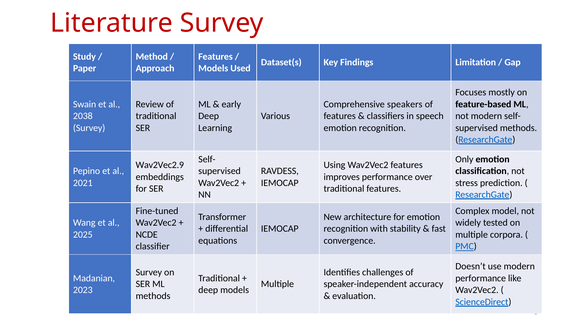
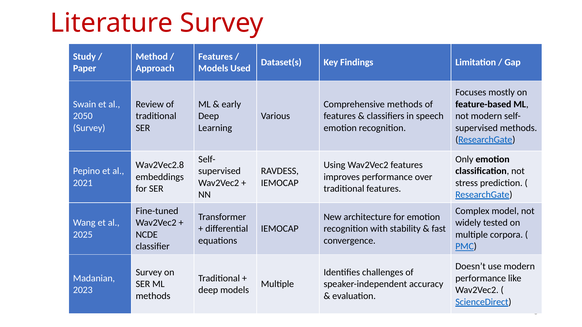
Comprehensive speakers: speakers -> methods
2038: 2038 -> 2050
Wav2Vec2.9: Wav2Vec2.9 -> Wav2Vec2.8
